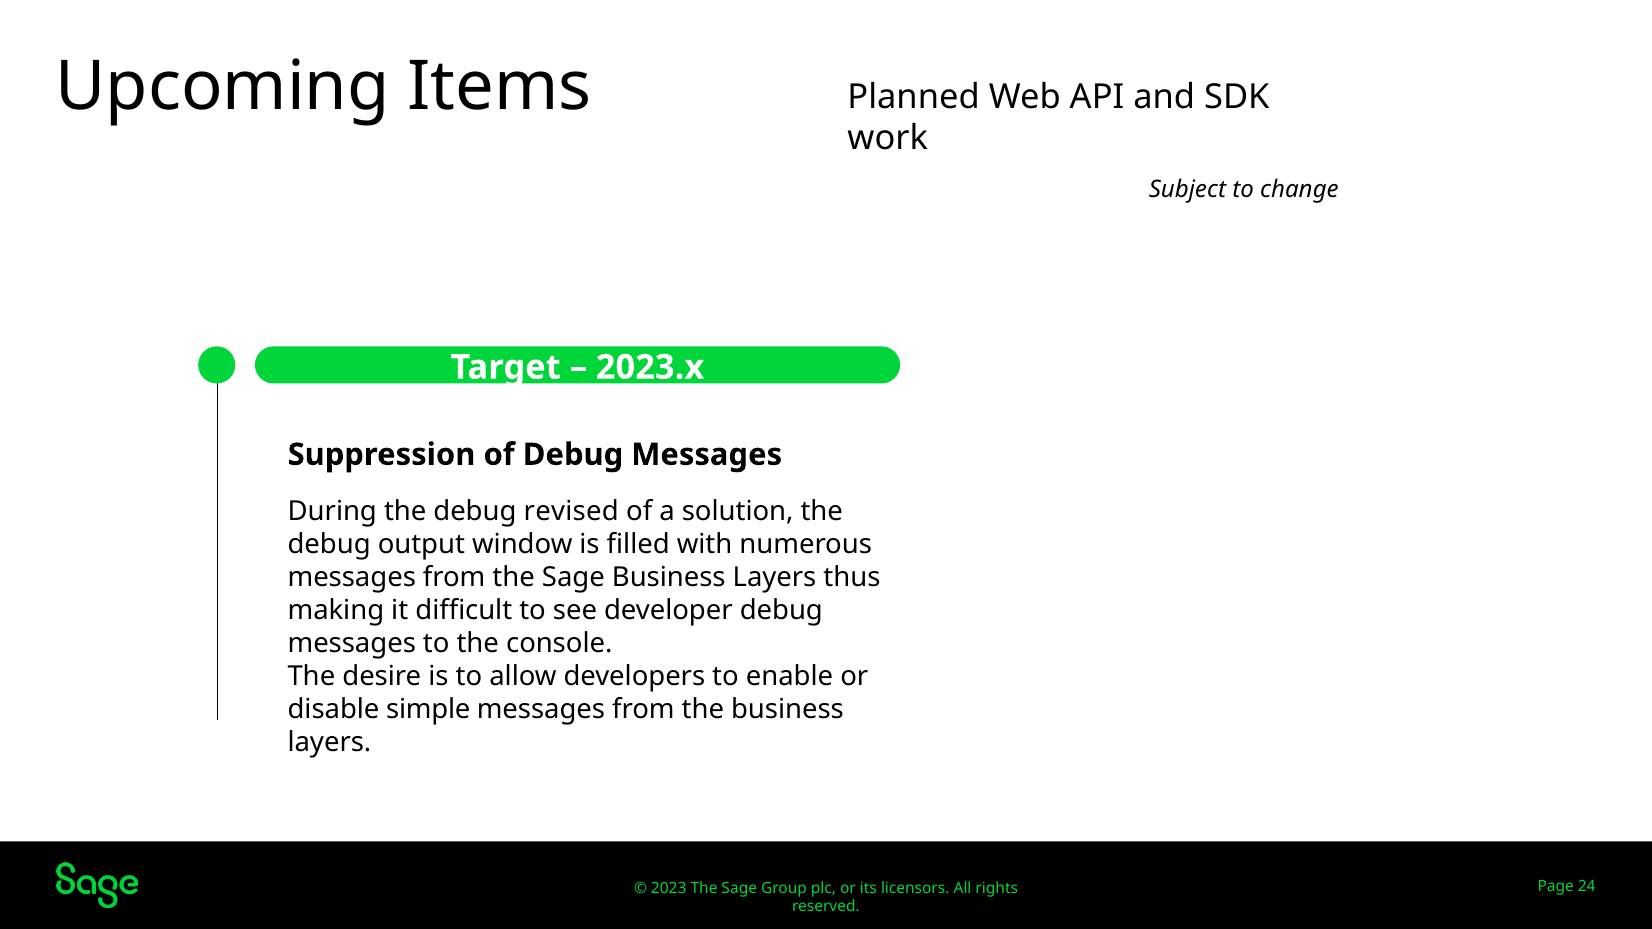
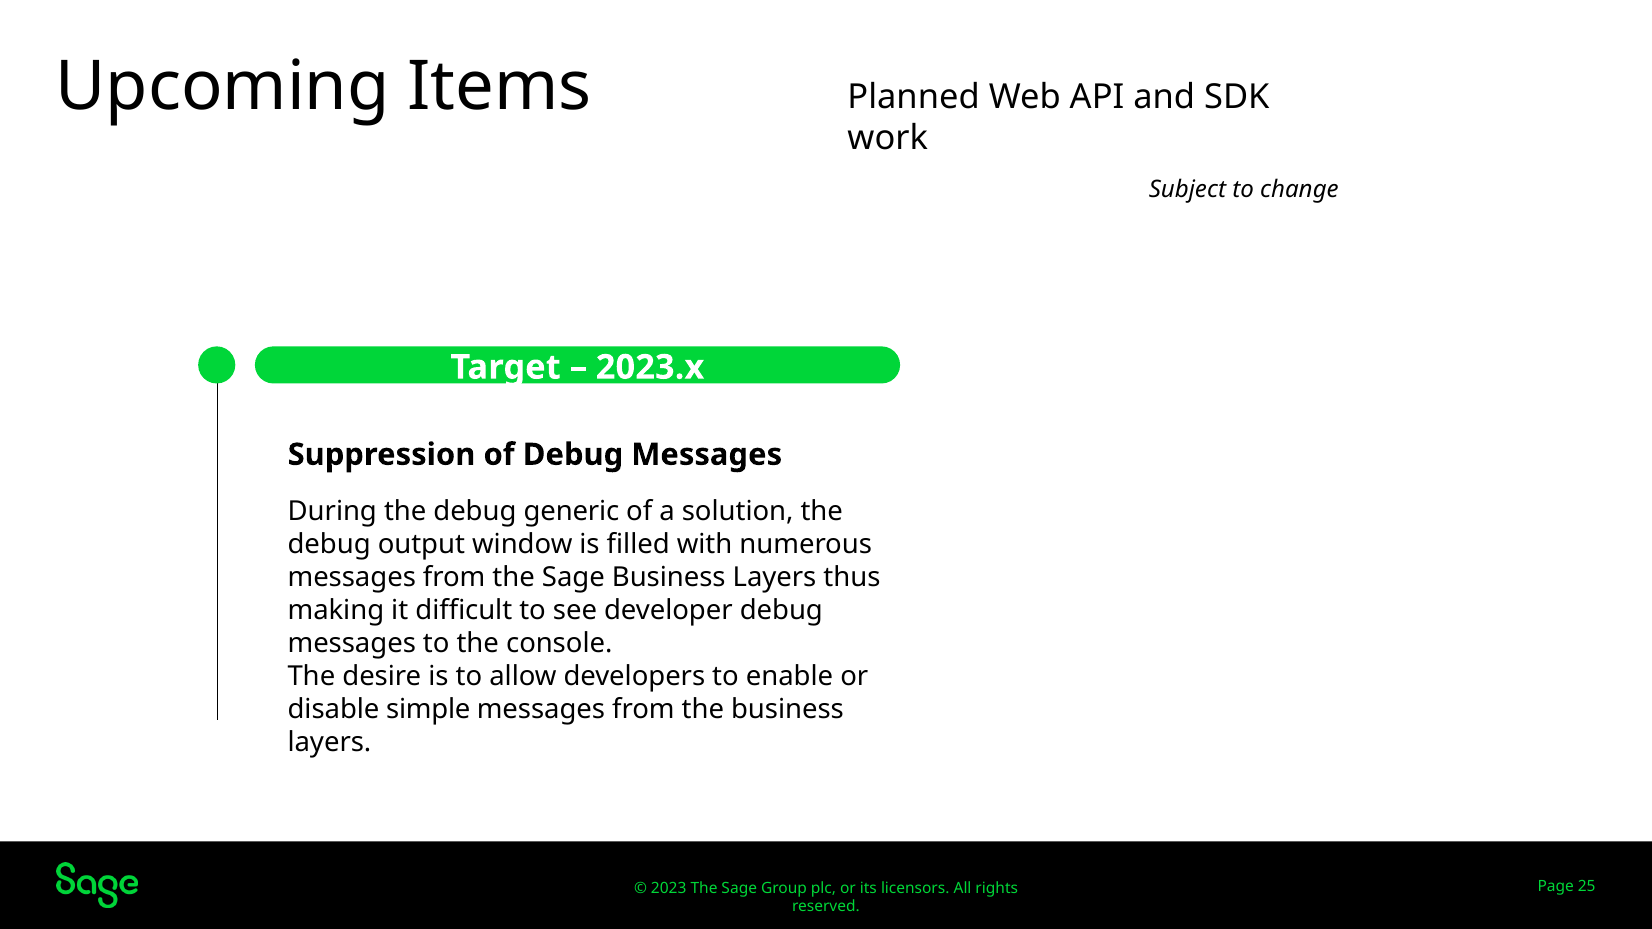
revised: revised -> generic
24: 24 -> 25
